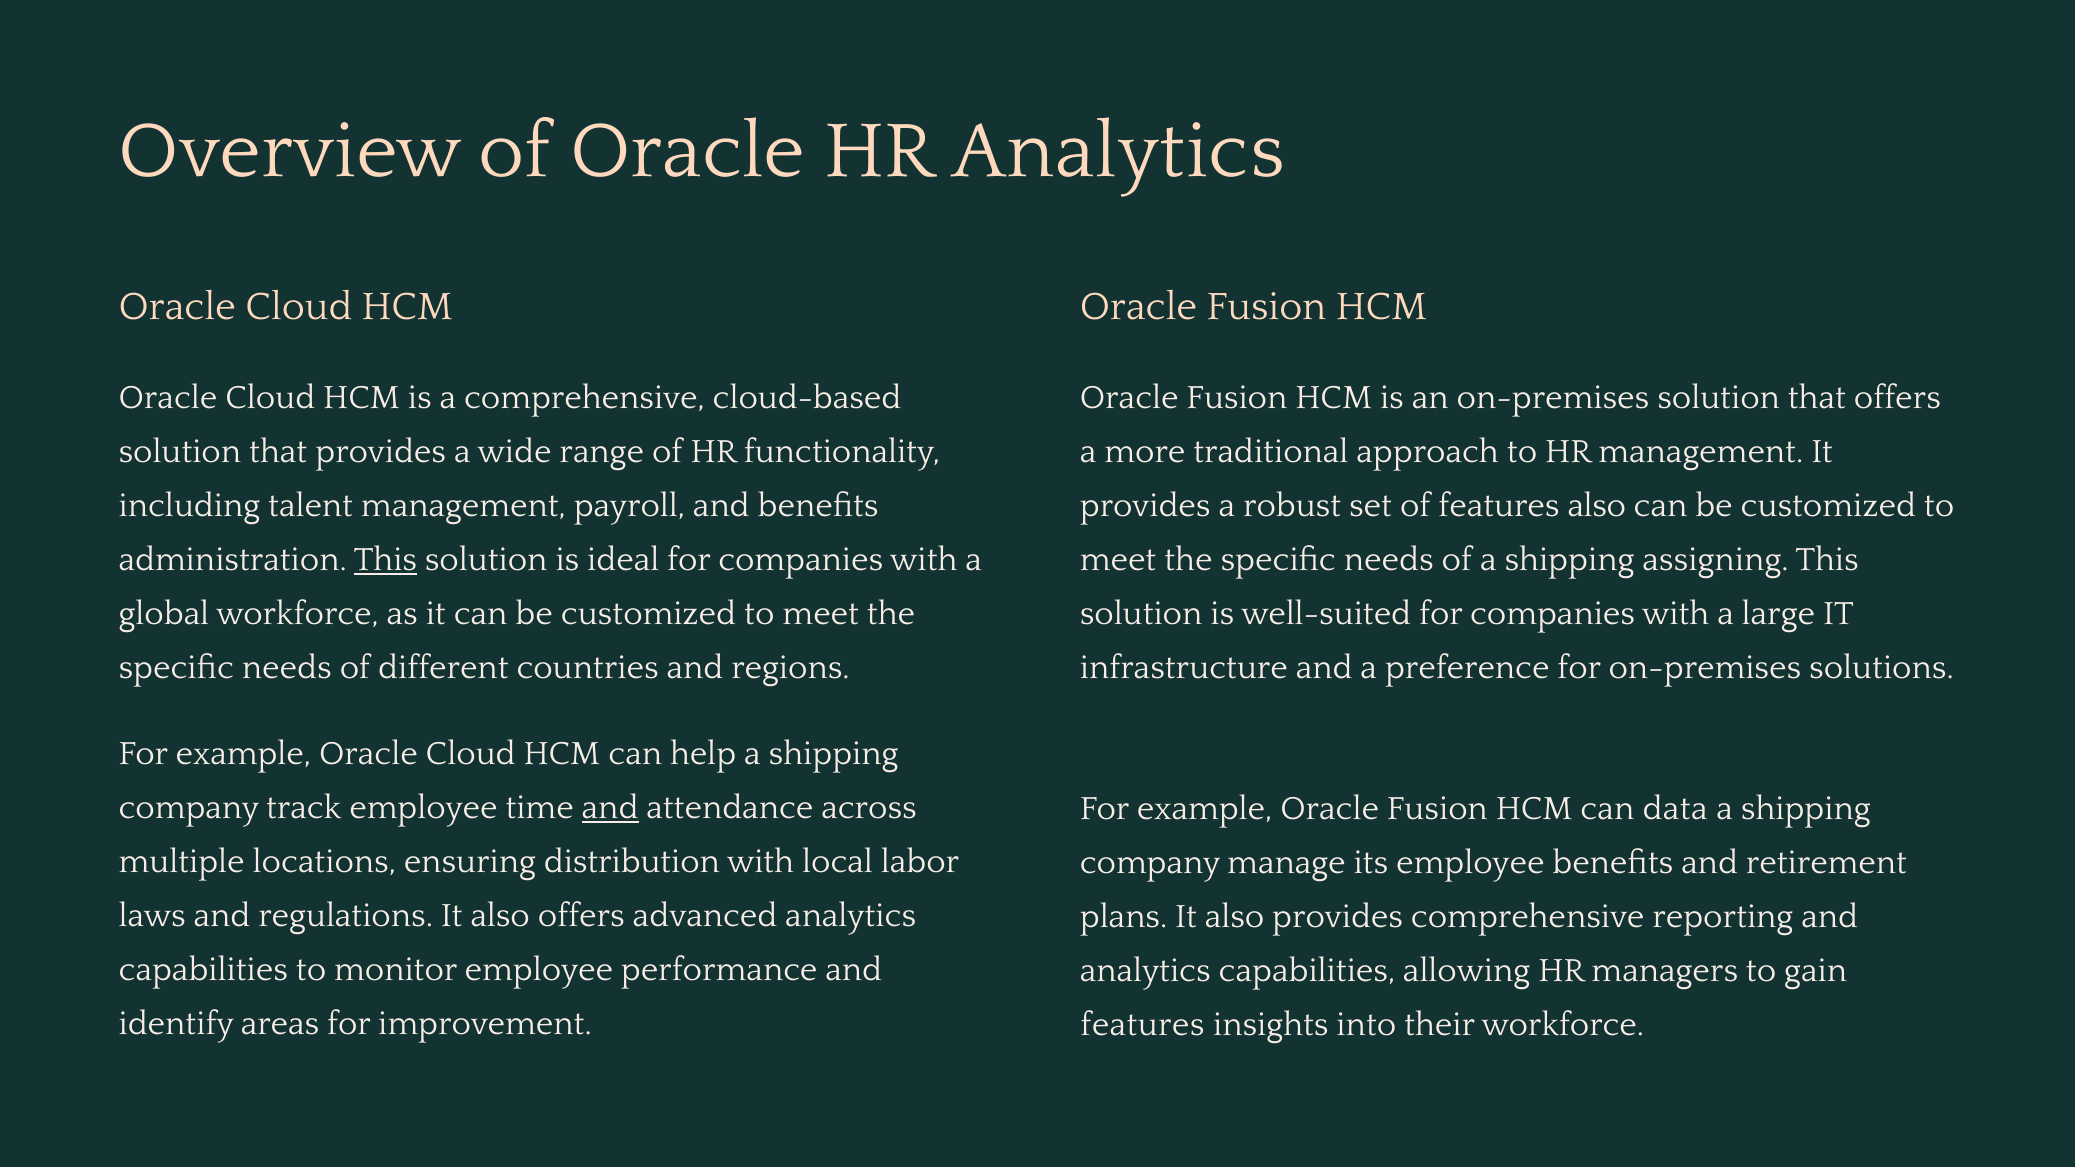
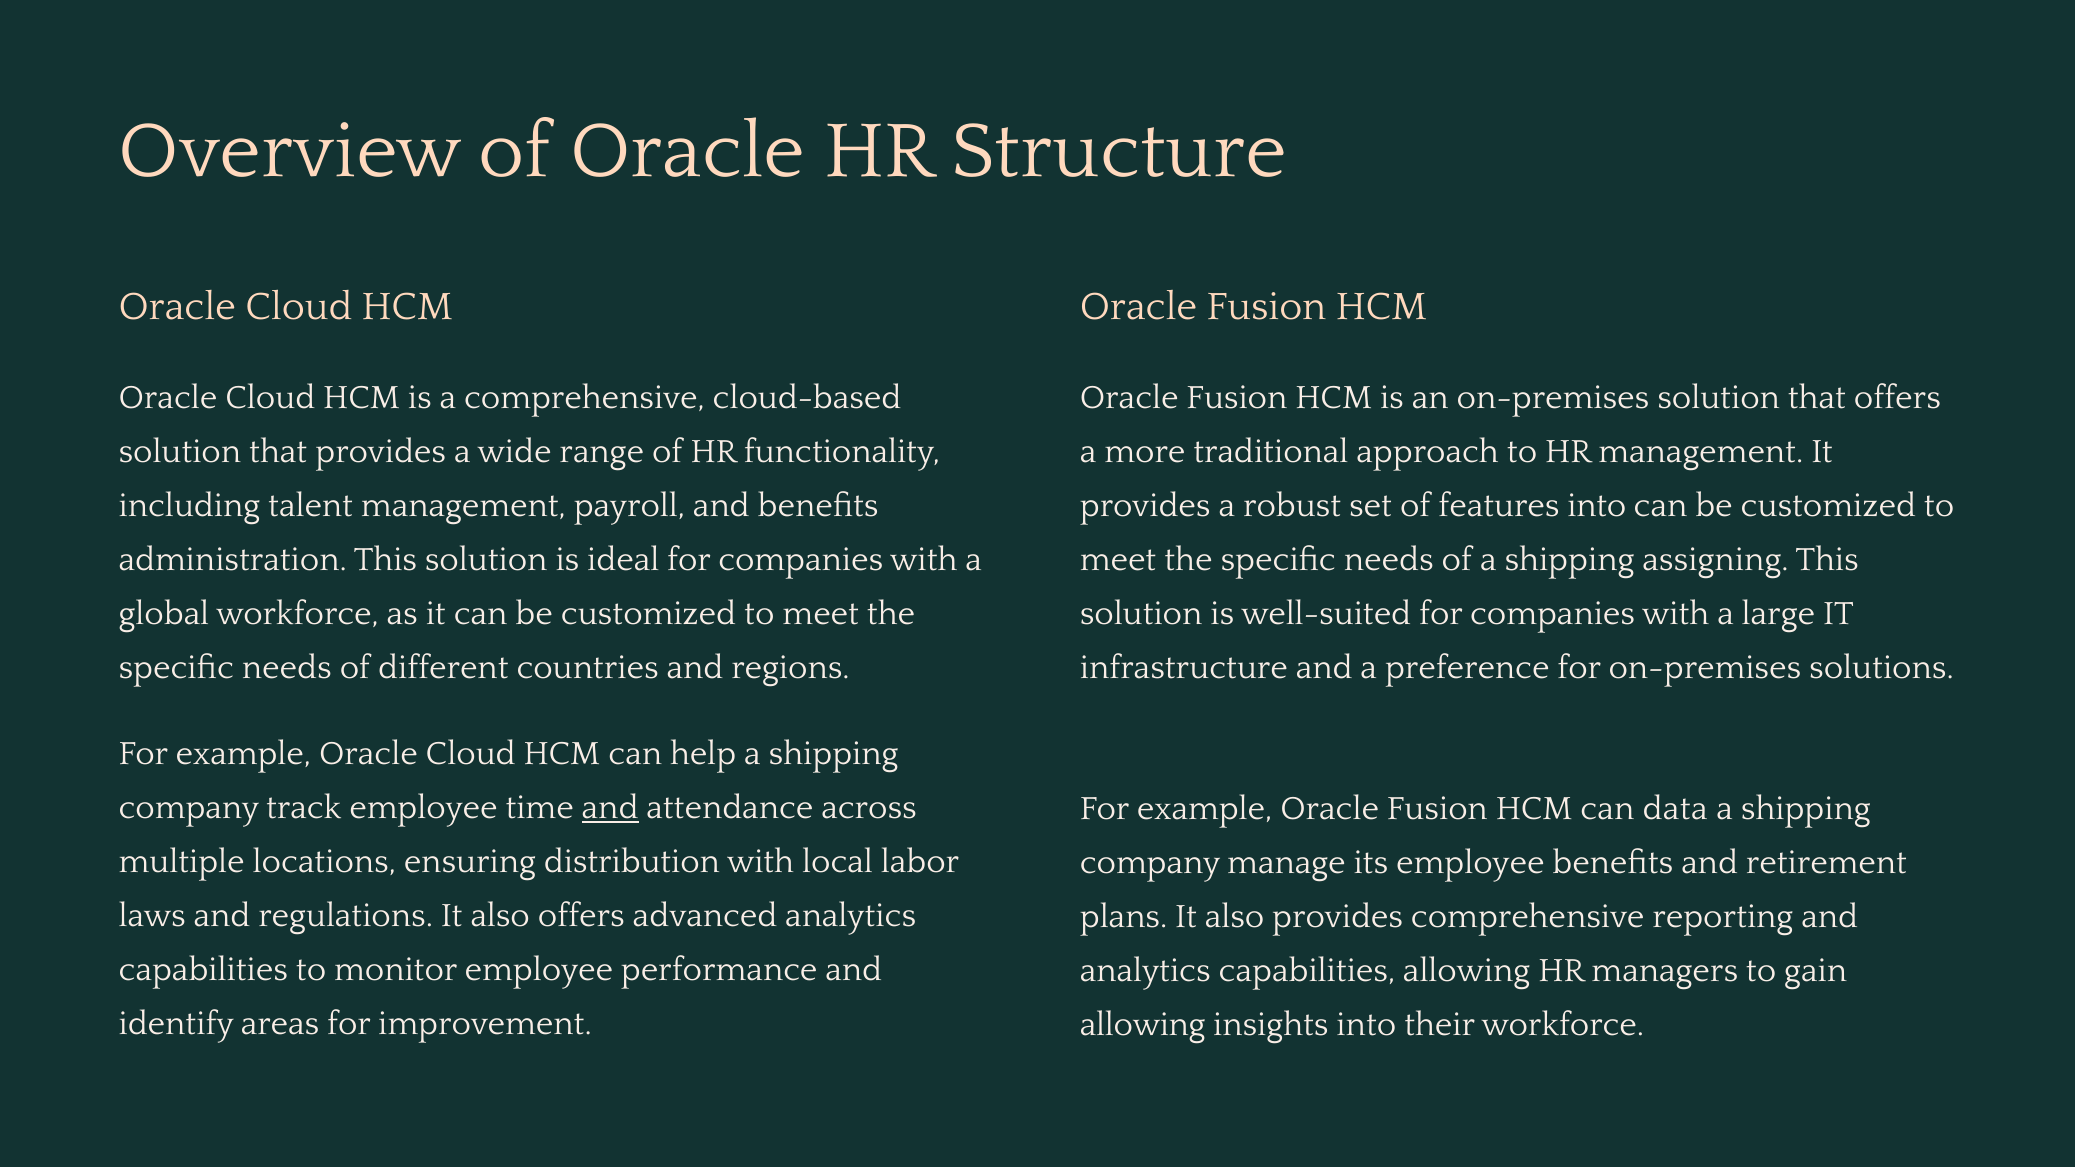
HR Analytics: Analytics -> Structure
features also: also -> into
This at (385, 560) underline: present -> none
features at (1142, 1024): features -> allowing
